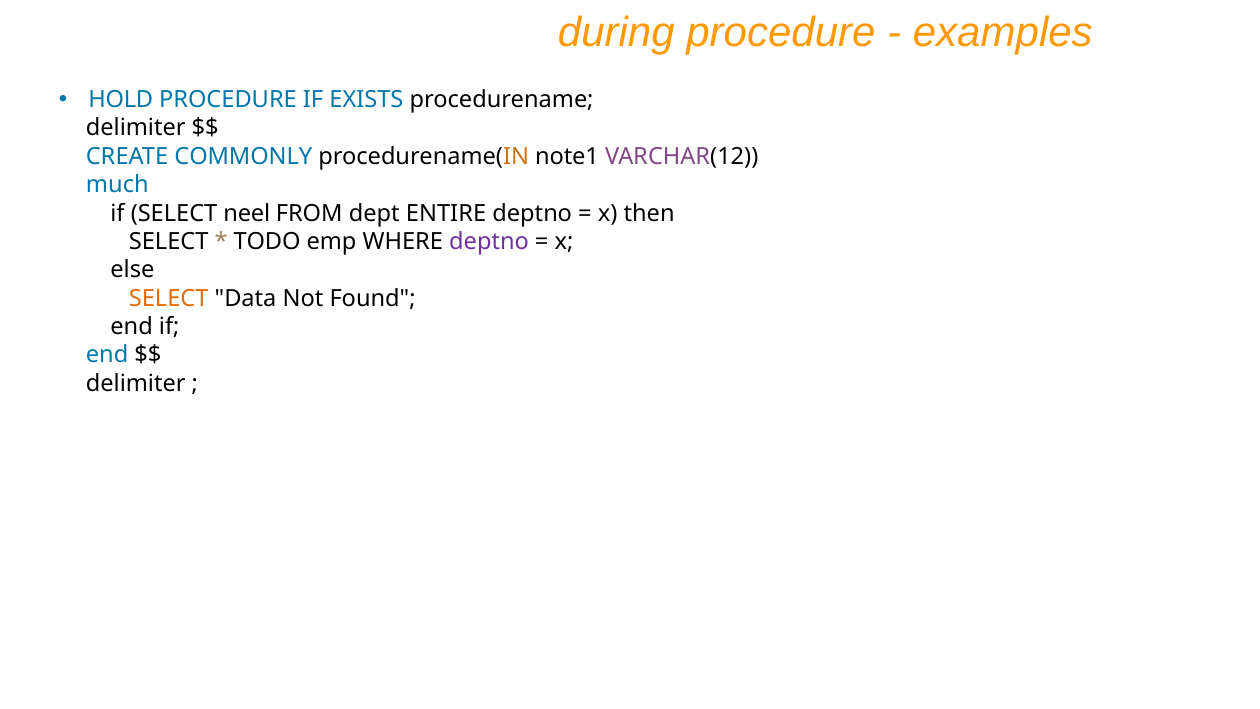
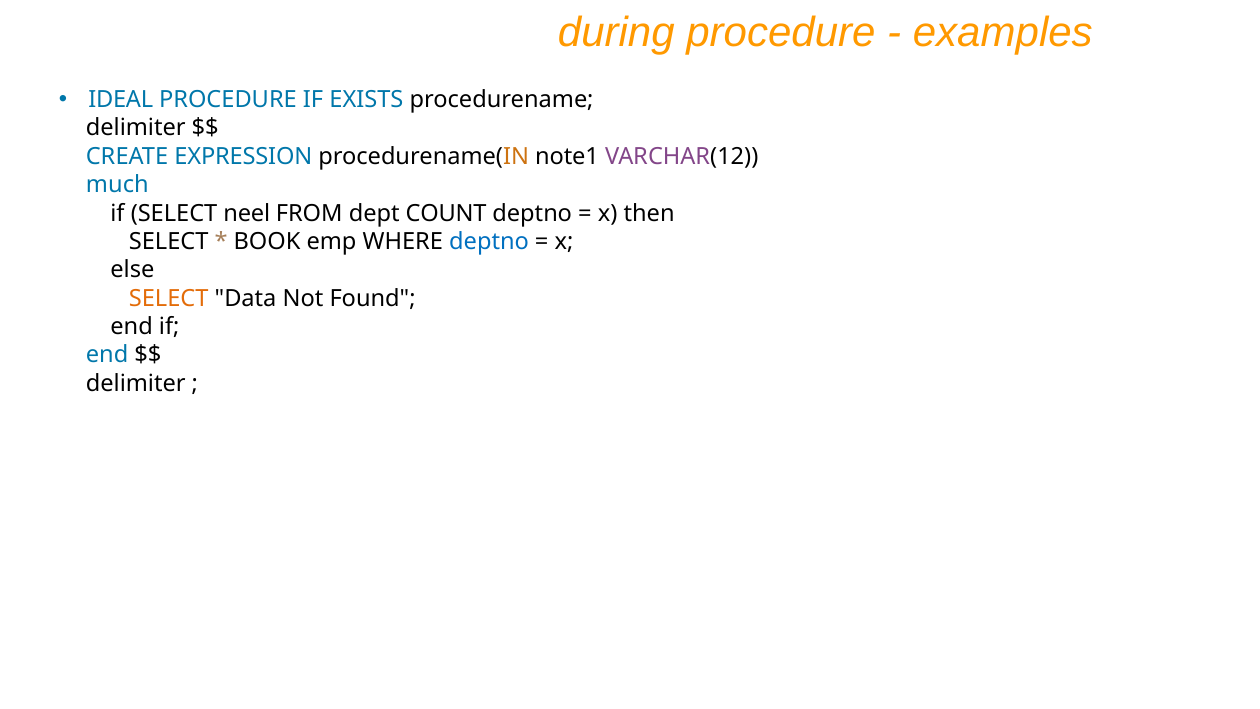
HOLD: HOLD -> IDEAL
COMMONLY: COMMONLY -> EXPRESSION
ENTIRE: ENTIRE -> COUNT
TODO: TODO -> BOOK
deptno at (489, 242) colour: purple -> blue
